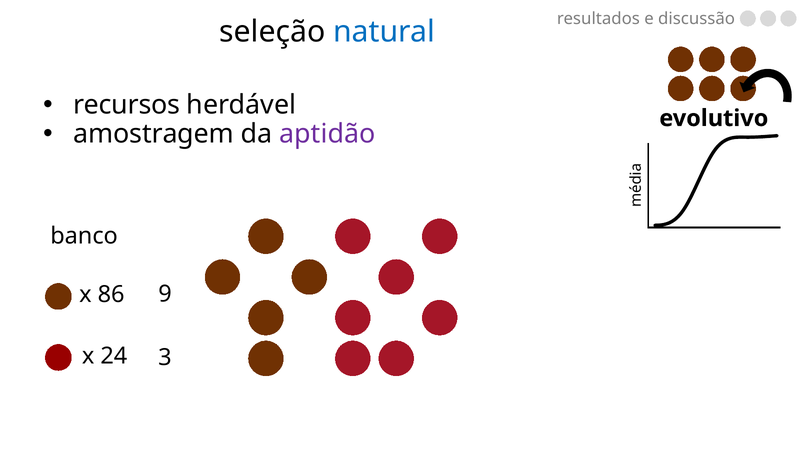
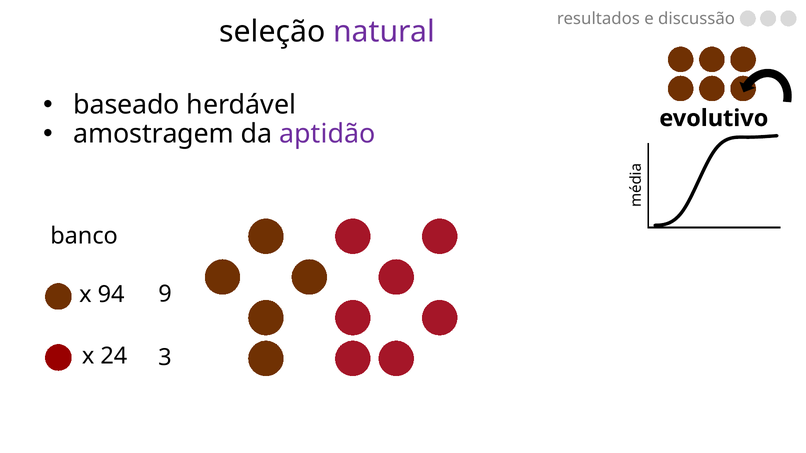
natural colour: blue -> purple
recursos: recursos -> baseado
86: 86 -> 94
